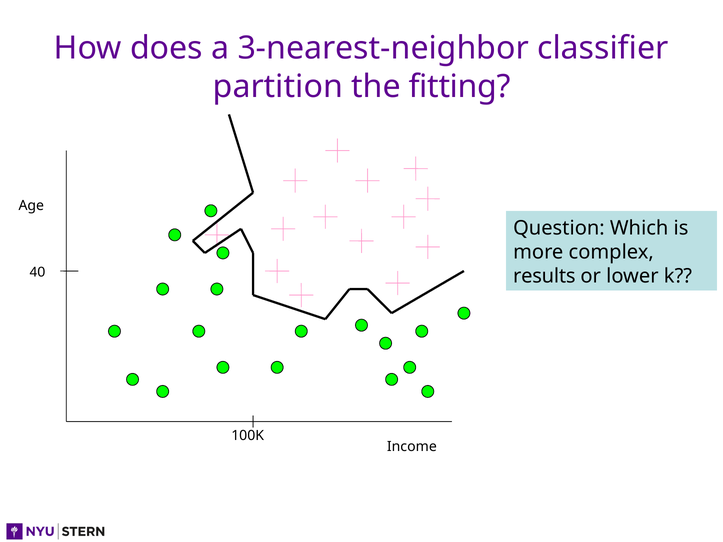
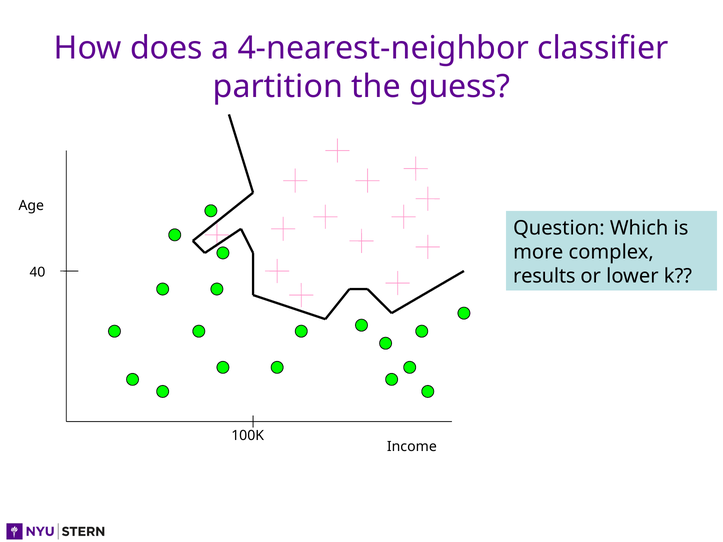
3-nearest-neighbor: 3-nearest-neighbor -> 4-nearest-neighbor
fitting: fitting -> guess
